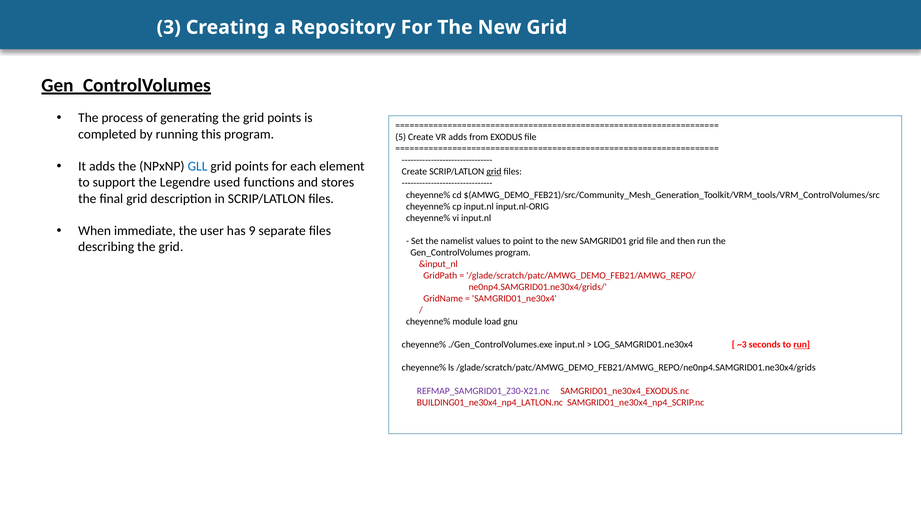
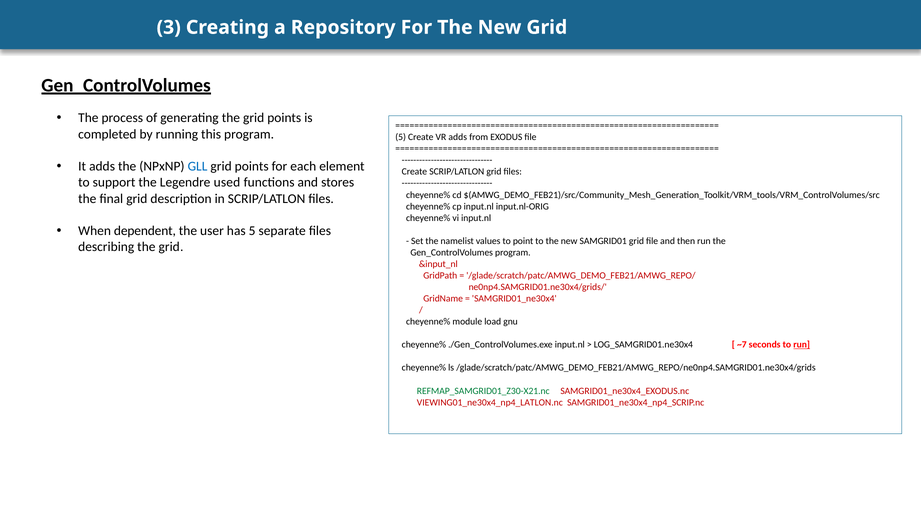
grid at (494, 172) underline: present -> none
immediate: immediate -> dependent
has 9: 9 -> 5
~3: ~3 -> ~7
REFMAP_SAMGRID01_Z30-X21.nc colour: purple -> green
BUILDING01_ne30x4_np4_LATLON.nc: BUILDING01_ne30x4_np4_LATLON.nc -> VIEWING01_ne30x4_np4_LATLON.nc
